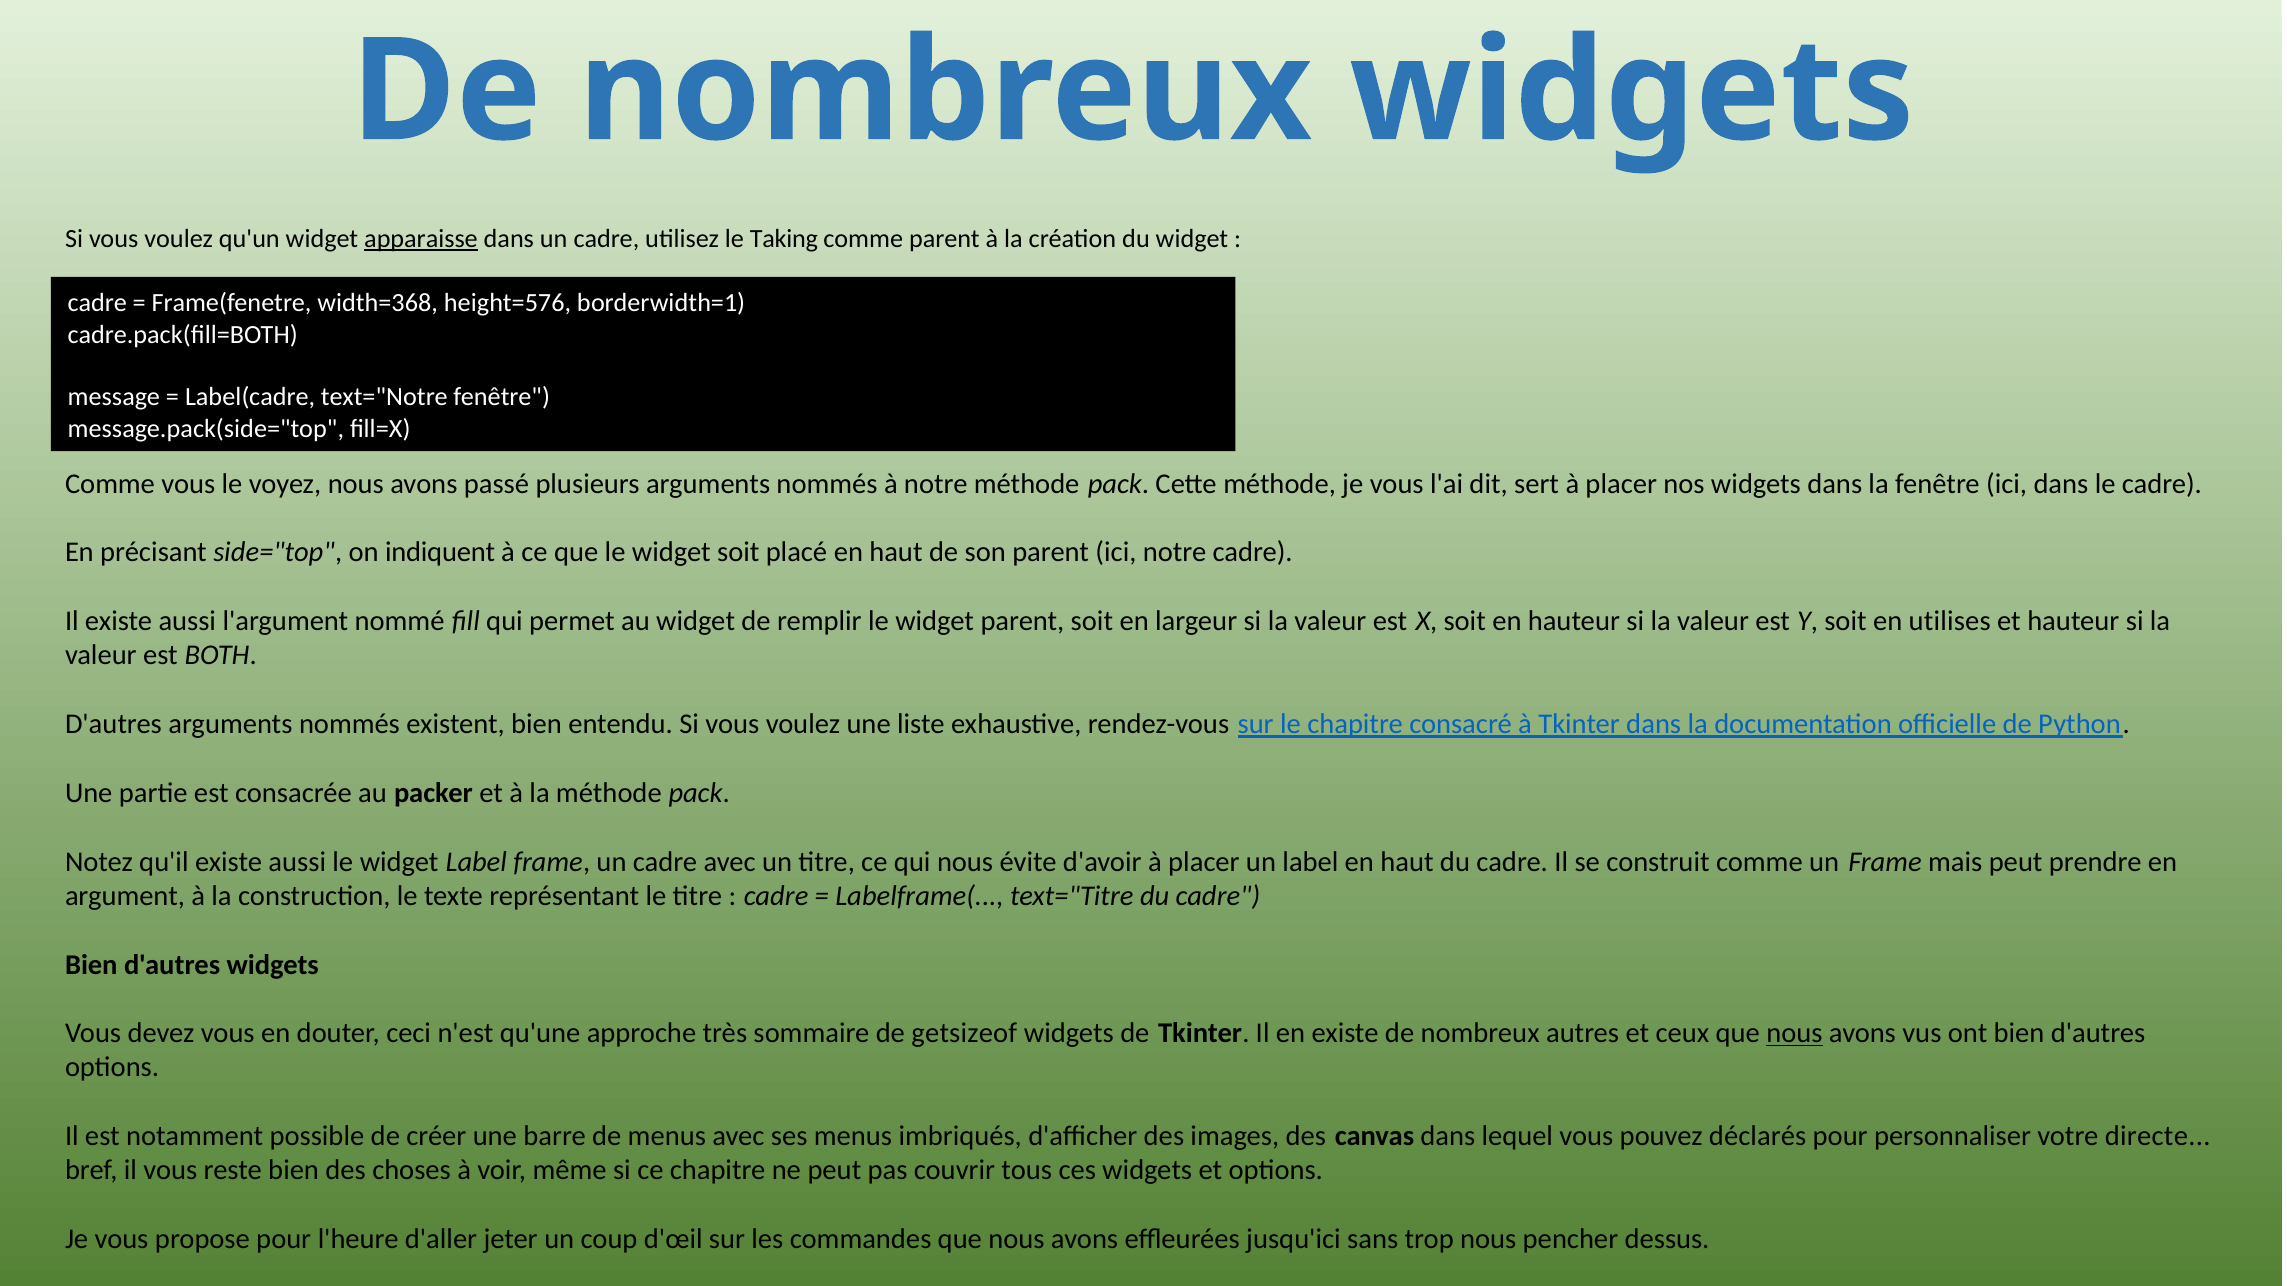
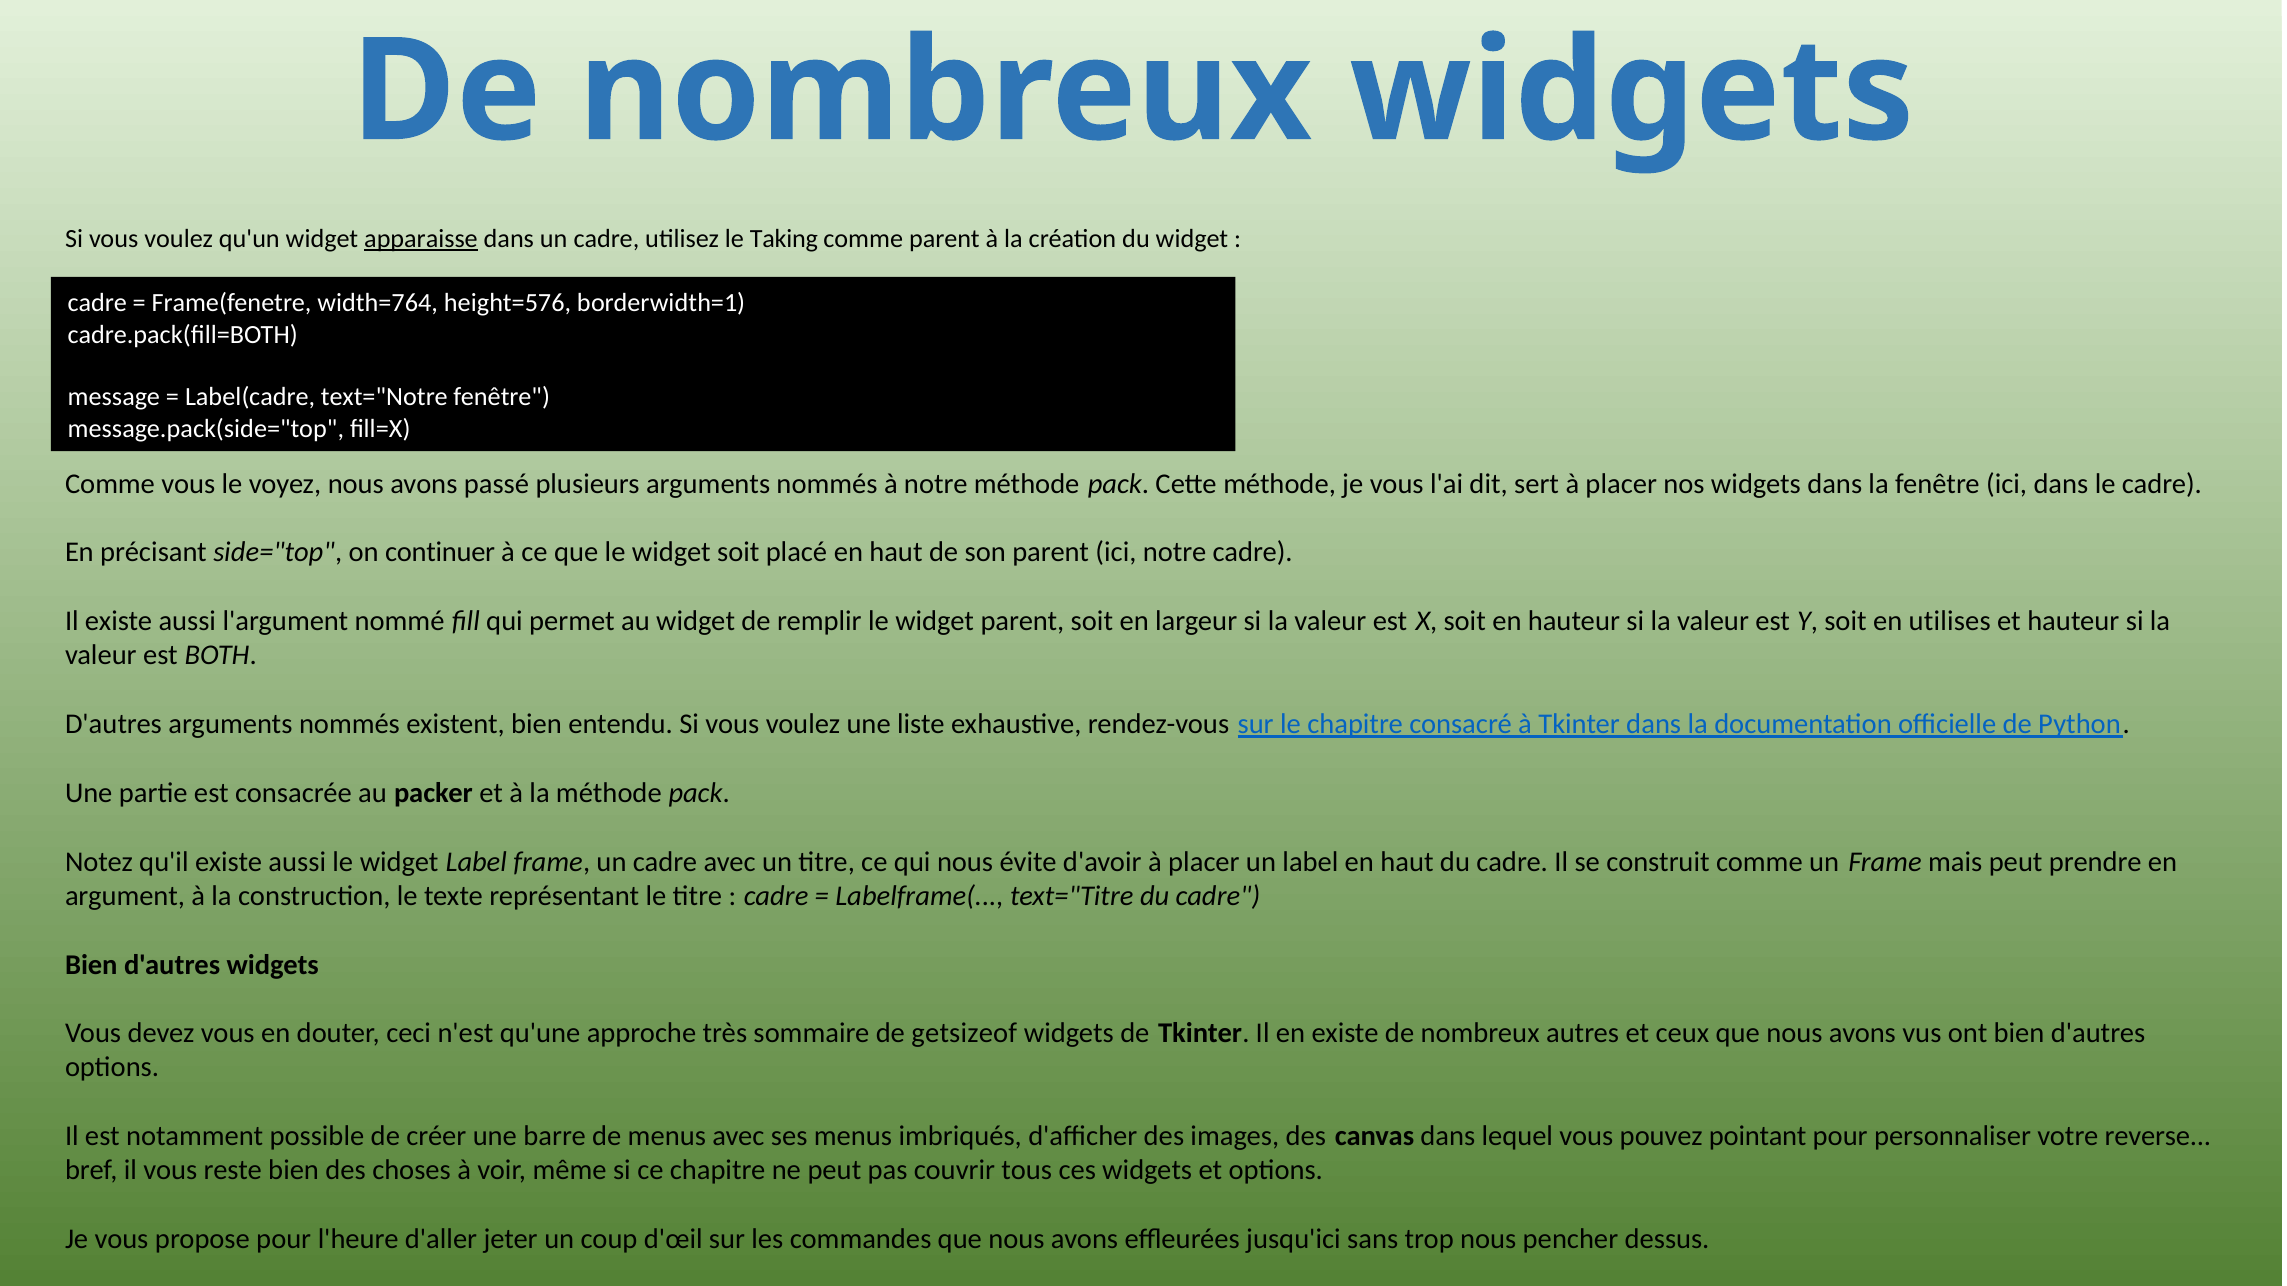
width=368: width=368 -> width=764
indiquent: indiquent -> continuer
nous at (1794, 1034) underline: present -> none
déclarés: déclarés -> pointant
directe: directe -> reverse
